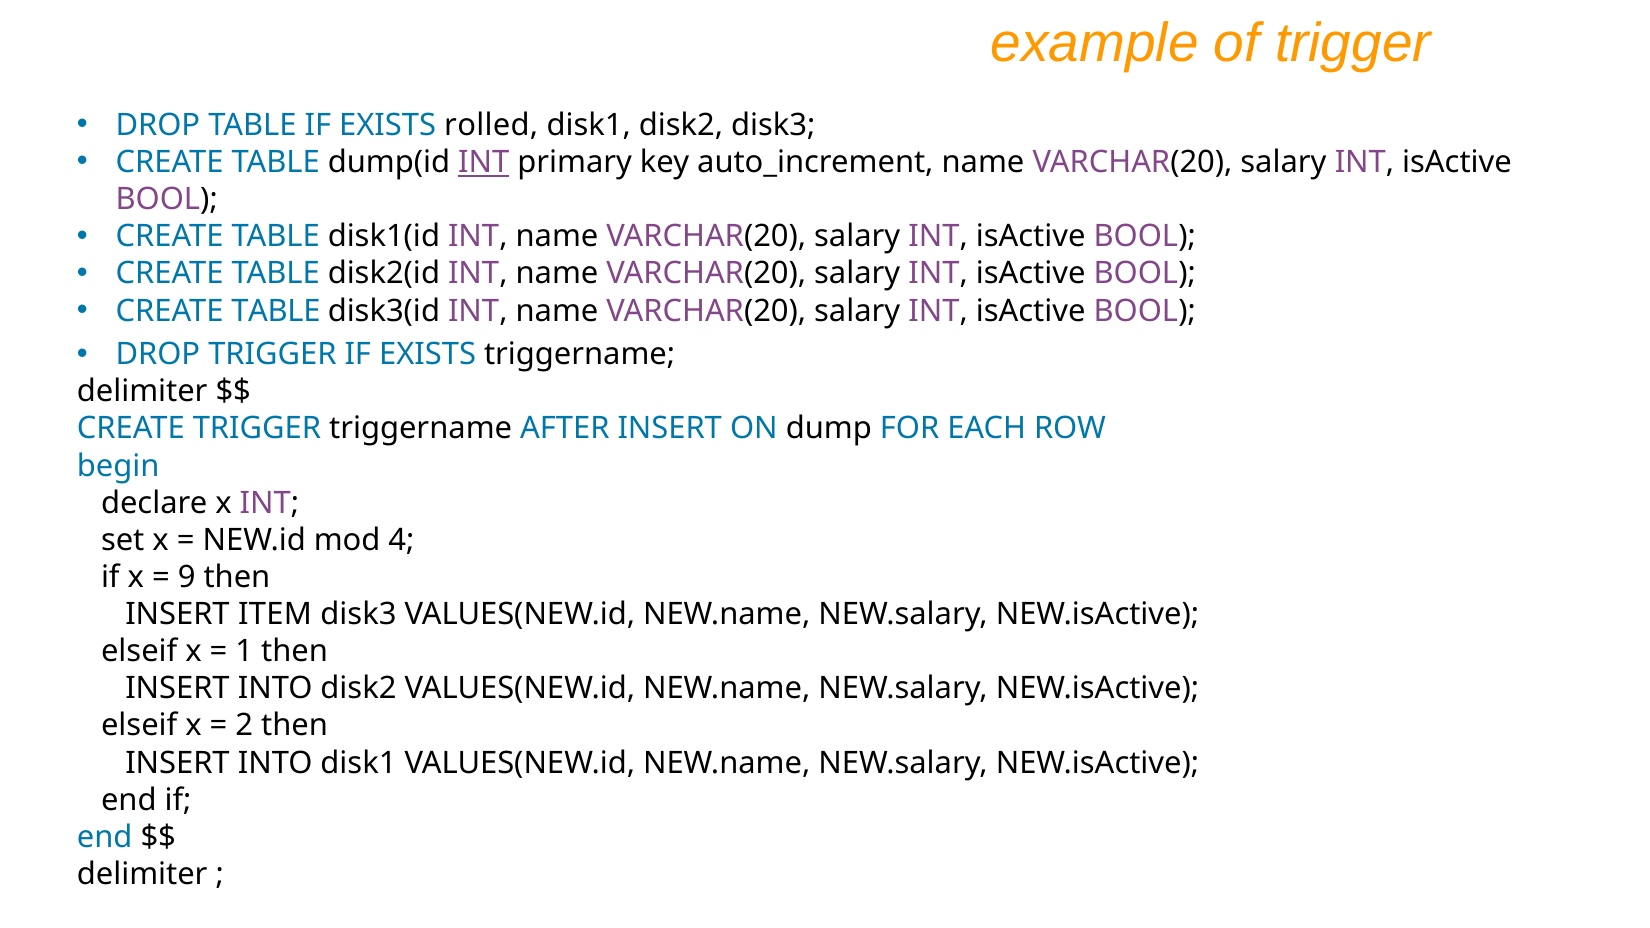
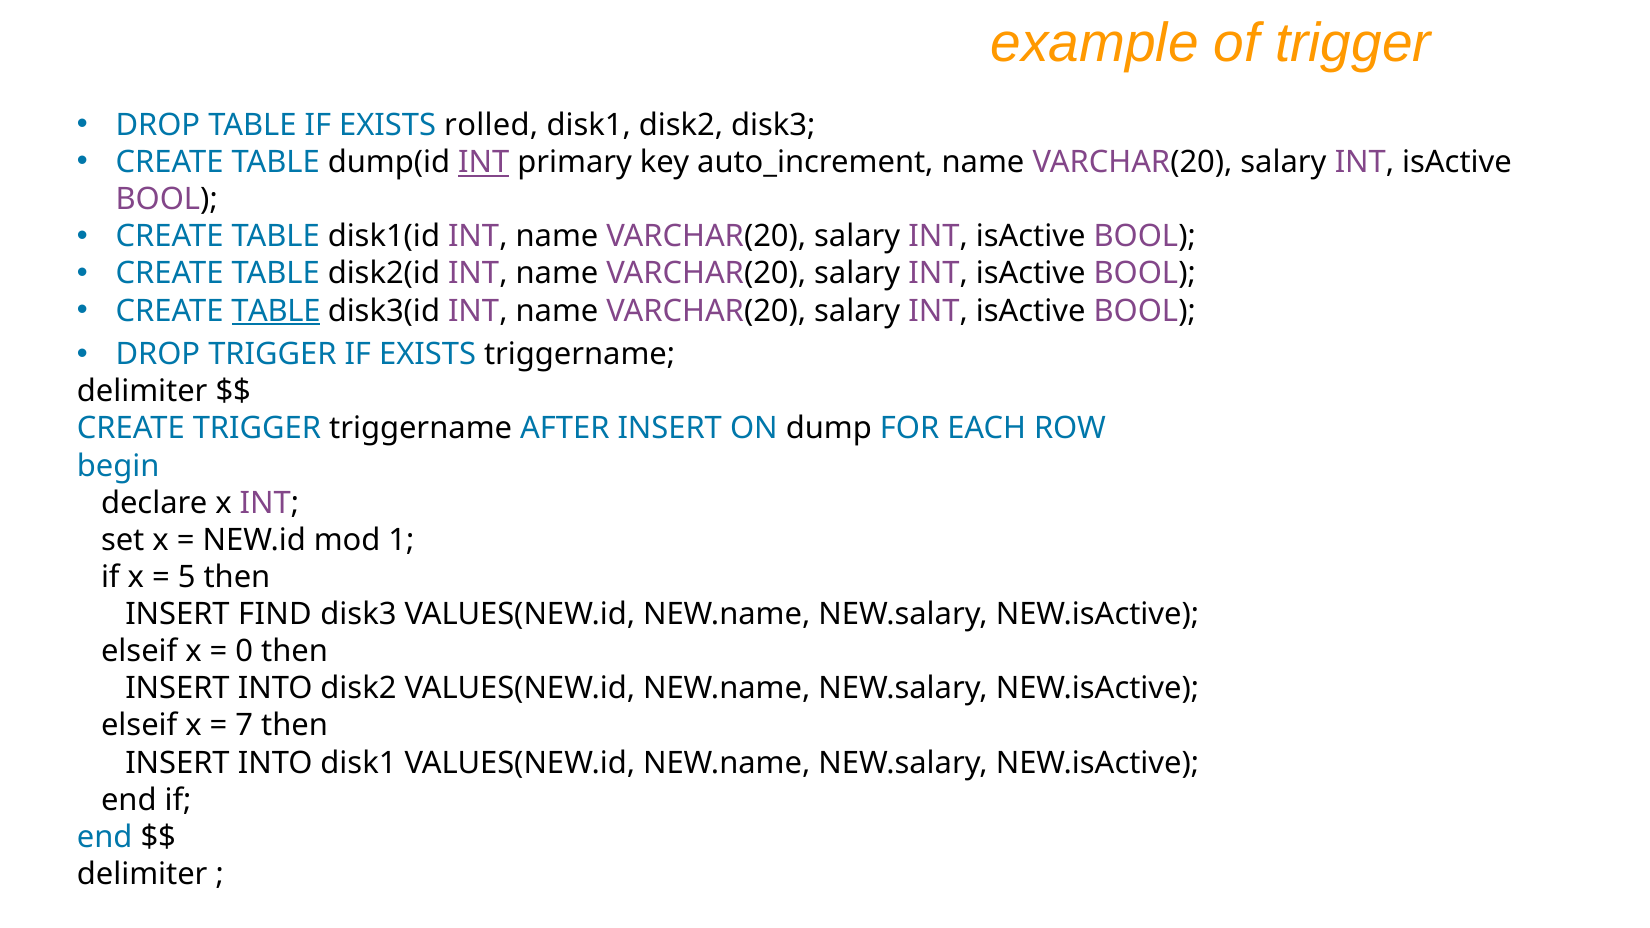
TABLE at (276, 311) underline: none -> present
4: 4 -> 1
9: 9 -> 5
ITEM: ITEM -> FIND
1: 1 -> 0
2: 2 -> 7
